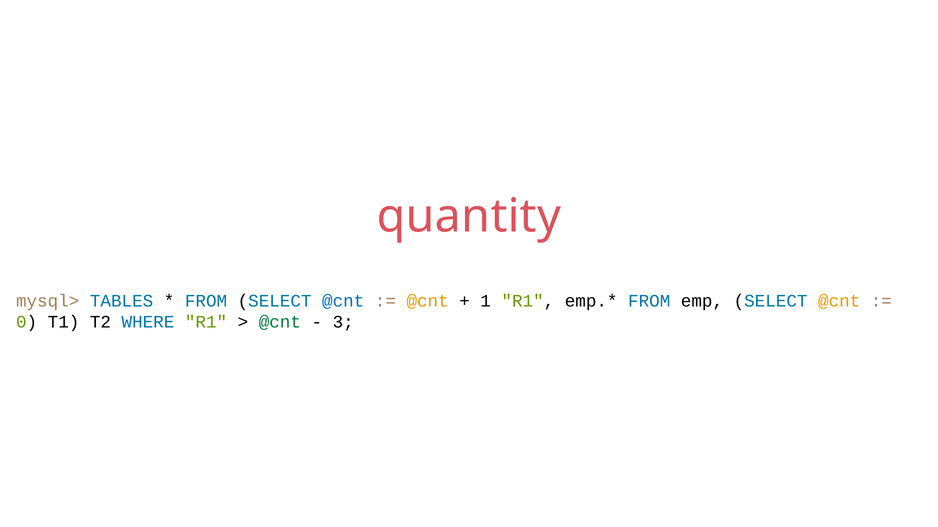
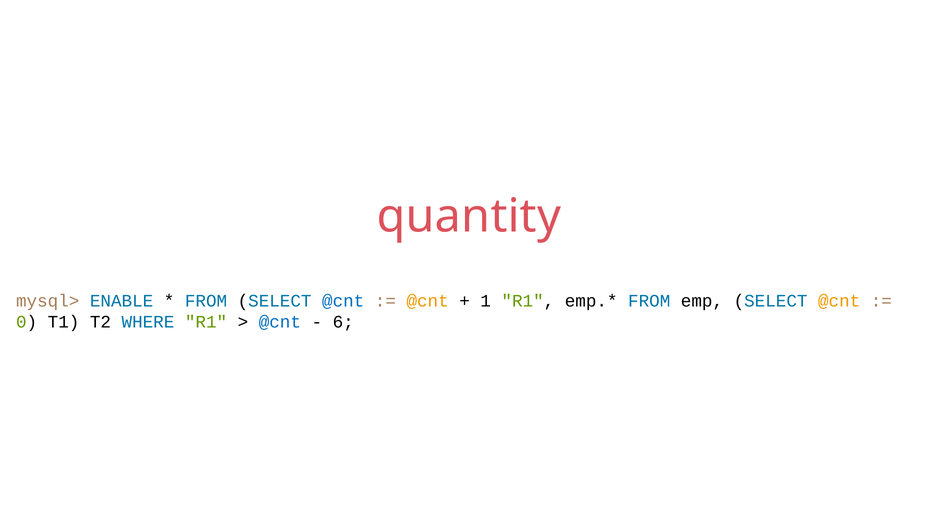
TABLES: TABLES -> ENABLE
@cnt at (280, 322) colour: green -> blue
3: 3 -> 6
